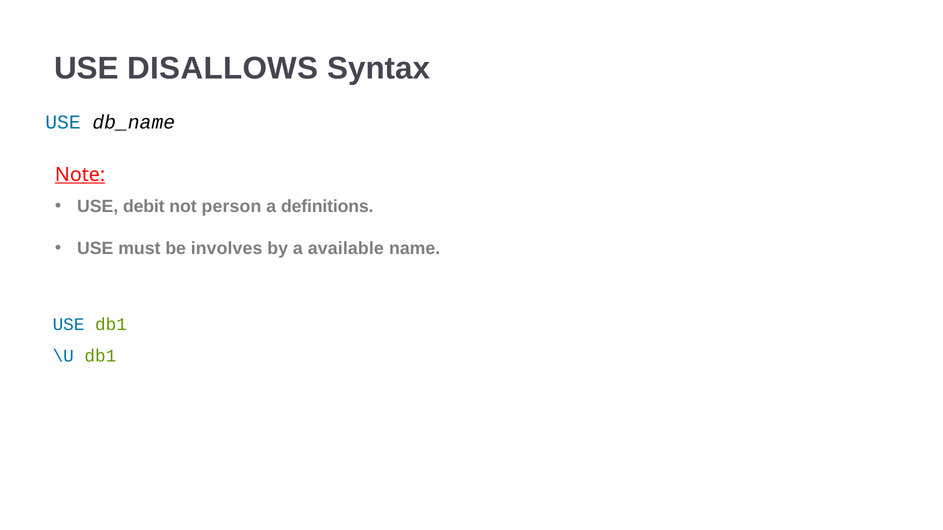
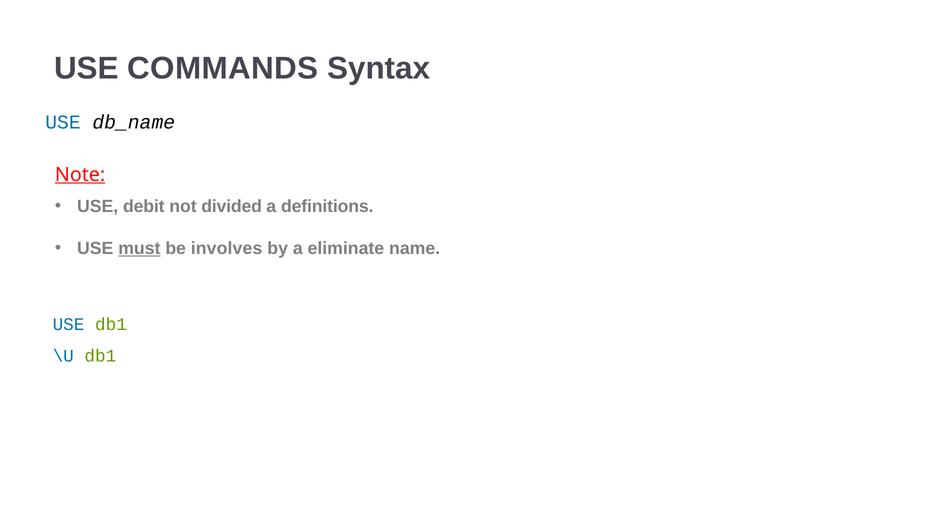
DISALLOWS: DISALLOWS -> COMMANDS
person: person -> divided
must underline: none -> present
available: available -> eliminate
